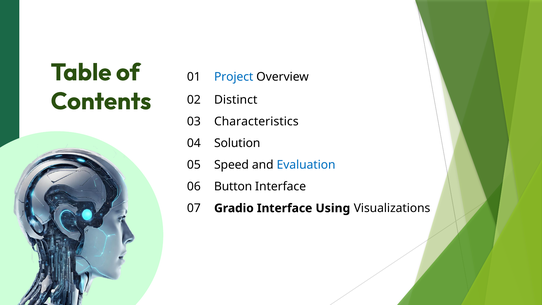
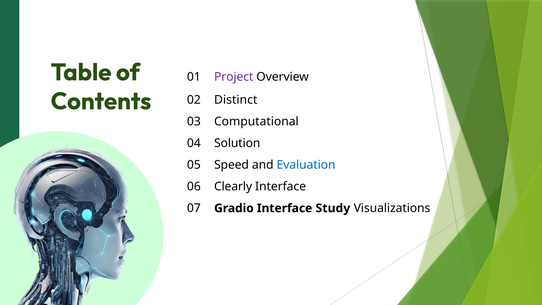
Project colour: blue -> purple
Characteristics: Characteristics -> Computational
Button: Button -> Clearly
Using: Using -> Study
